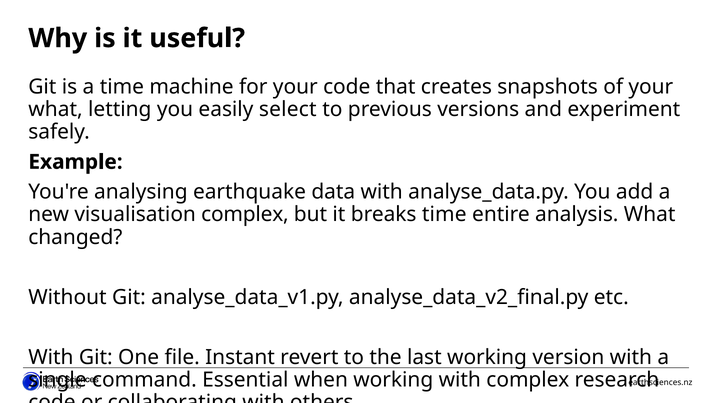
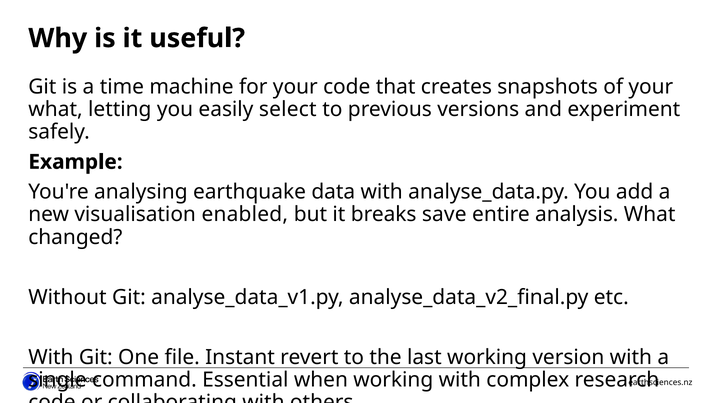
visualisation complex: complex -> enabled
breaks time: time -> save
